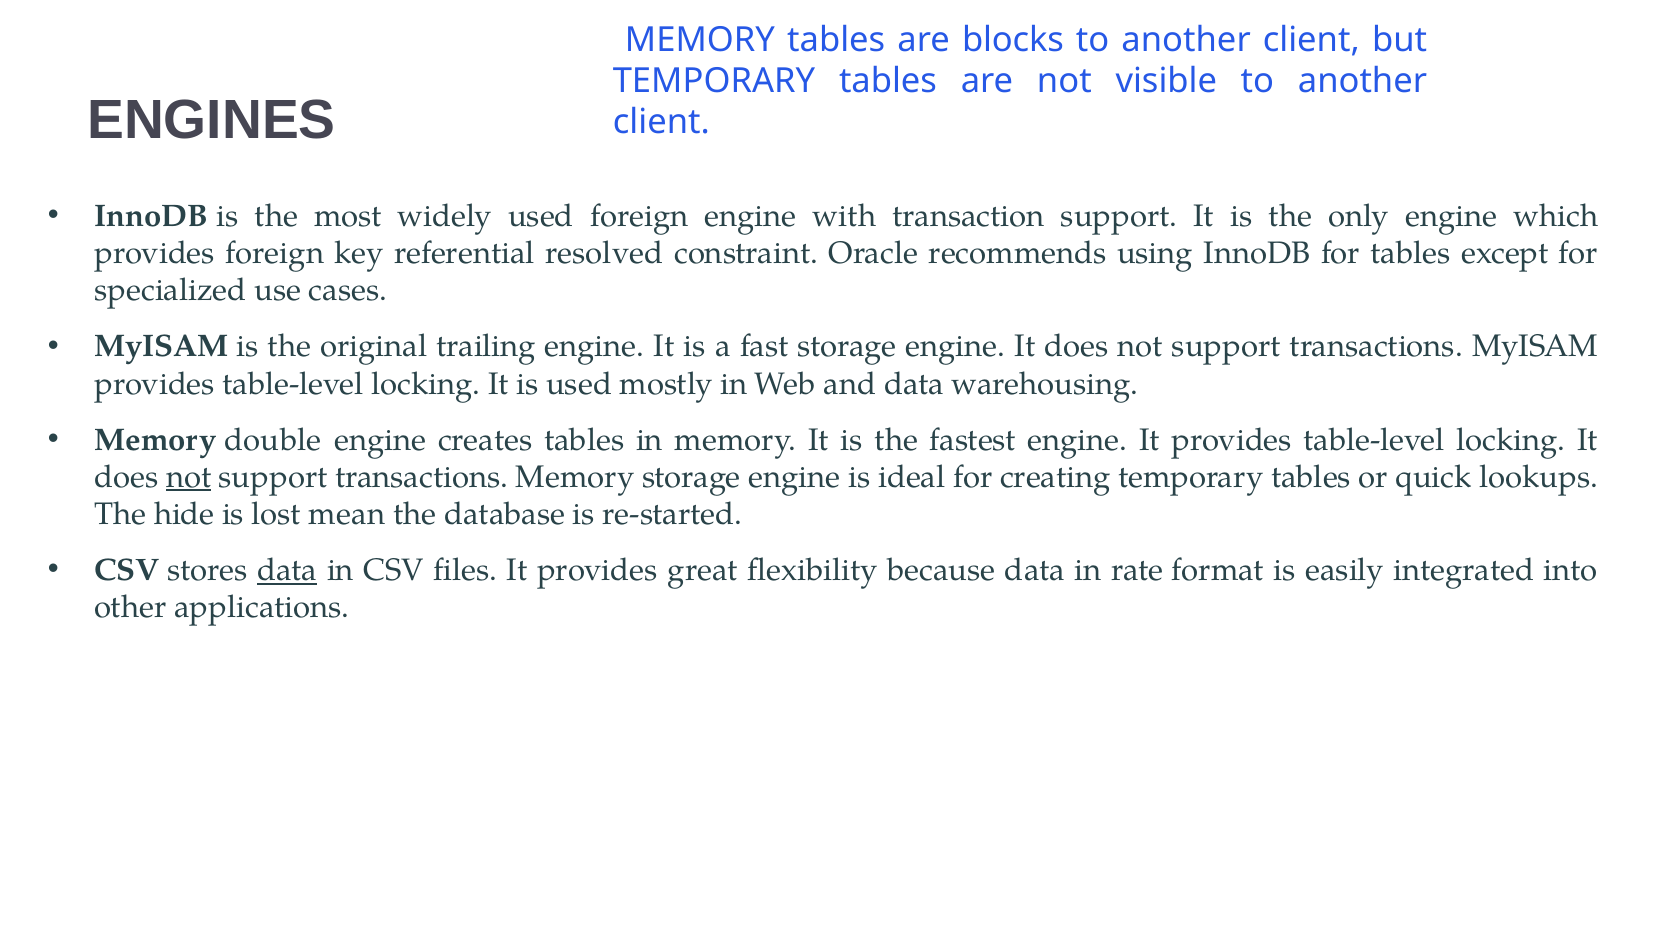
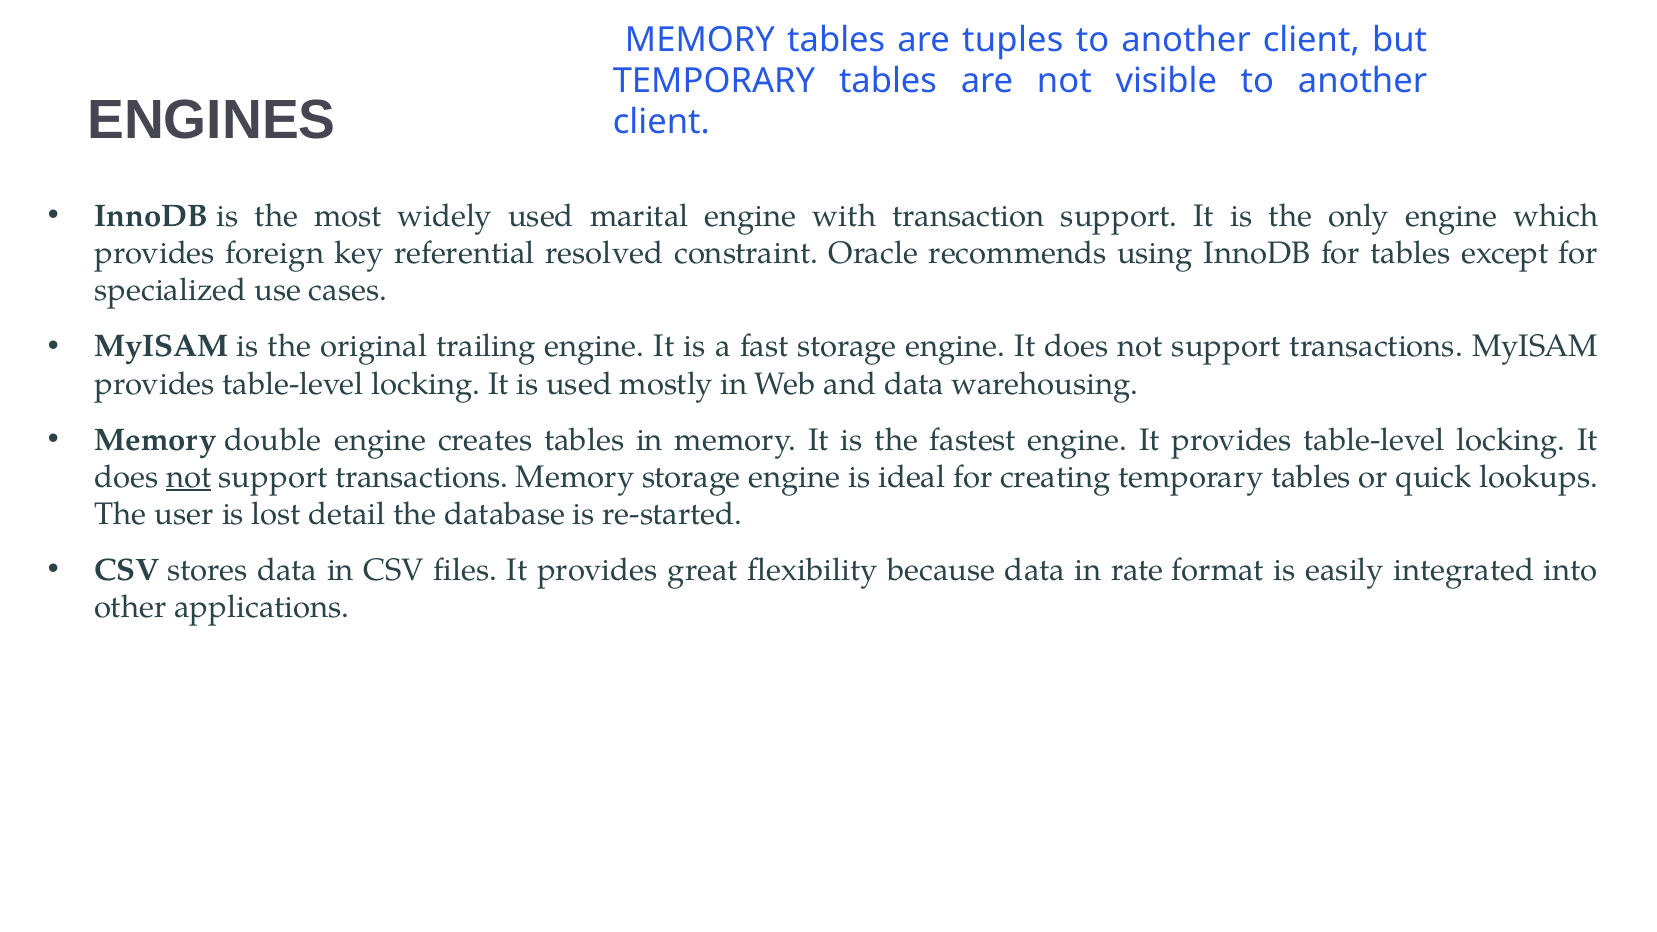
blocks: blocks -> tuples
used foreign: foreign -> marital
hide: hide -> user
mean: mean -> detail
data at (287, 570) underline: present -> none
